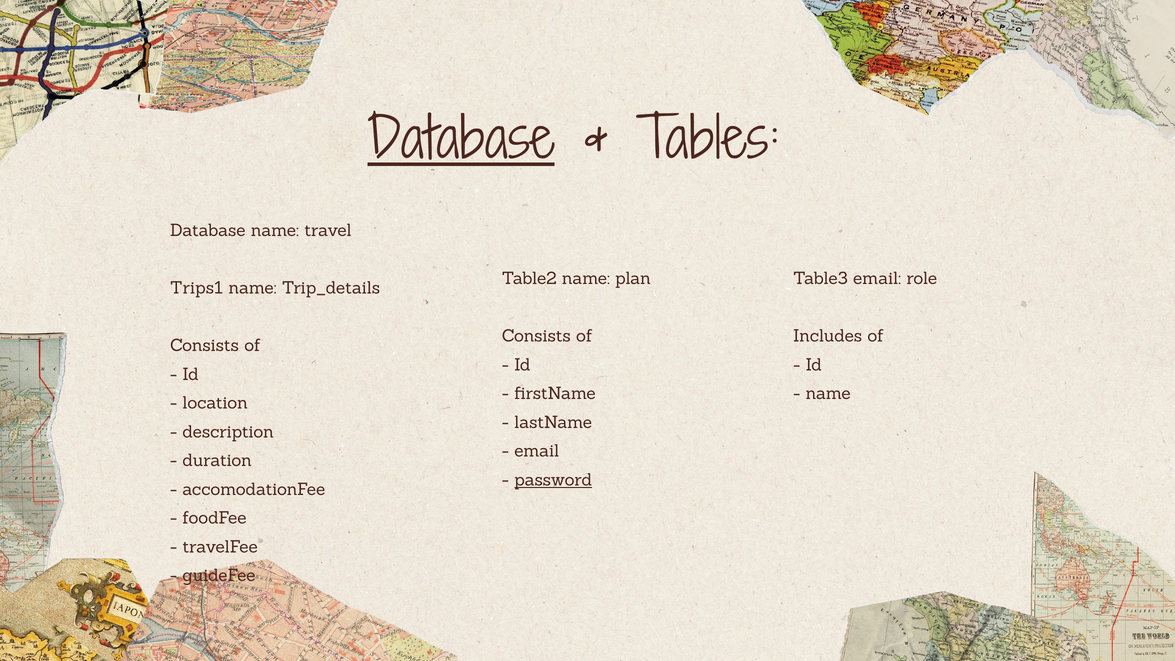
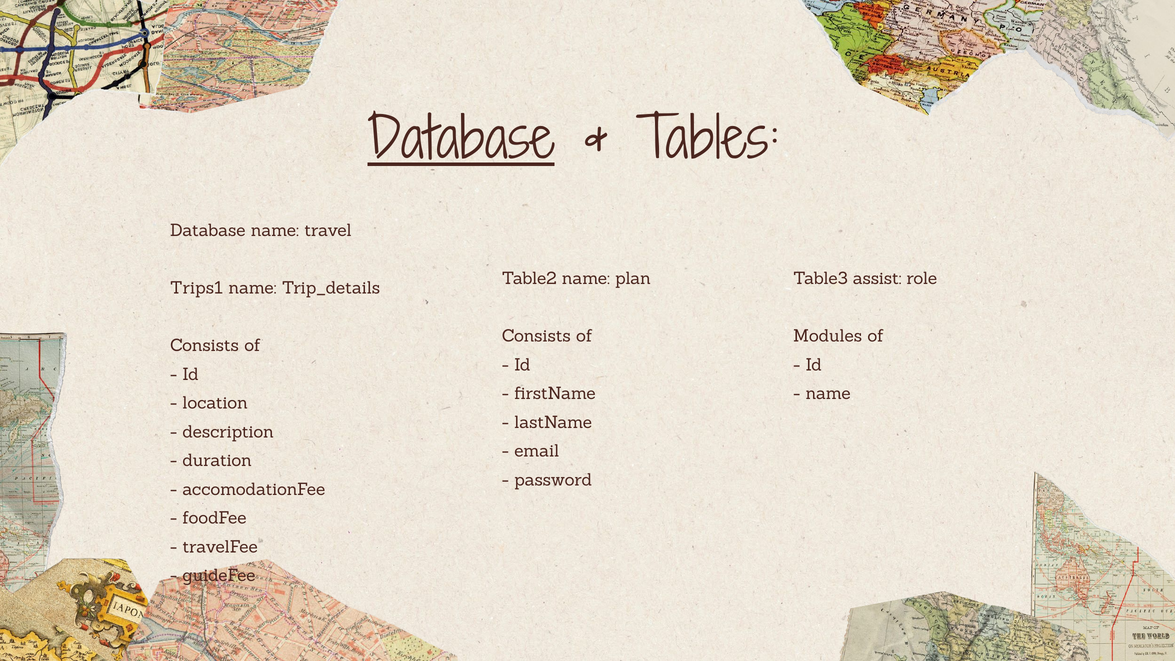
Table3 email: email -> assist
Includes: Includes -> Modules
password underline: present -> none
